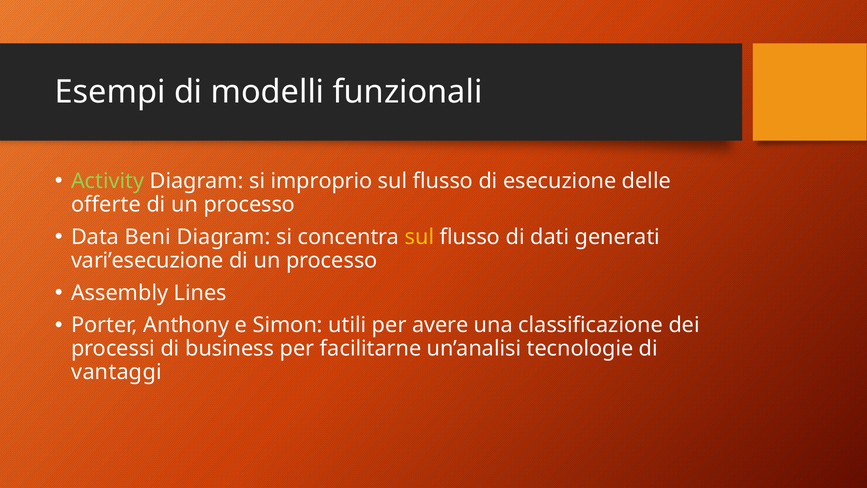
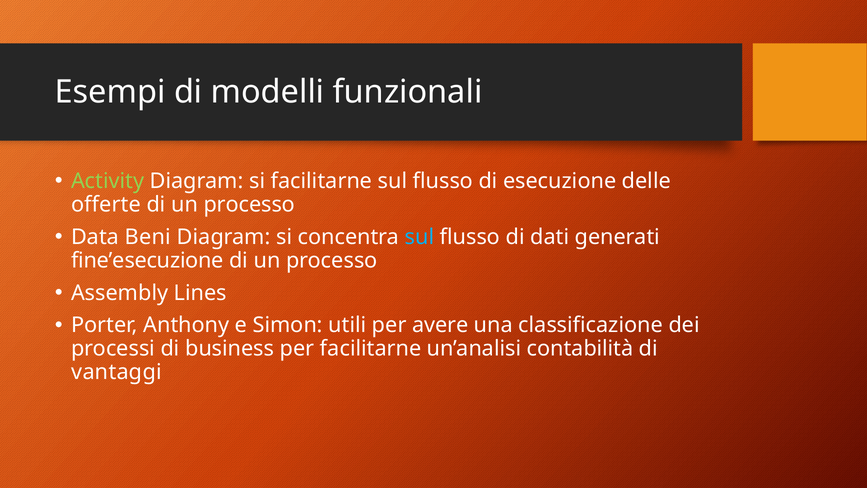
si improprio: improprio -> facilitarne
sul at (419, 237) colour: yellow -> light blue
vari’esecuzione: vari’esecuzione -> fine’esecuzione
tecnologie: tecnologie -> contabilità
